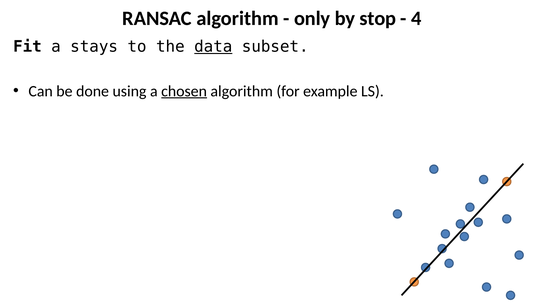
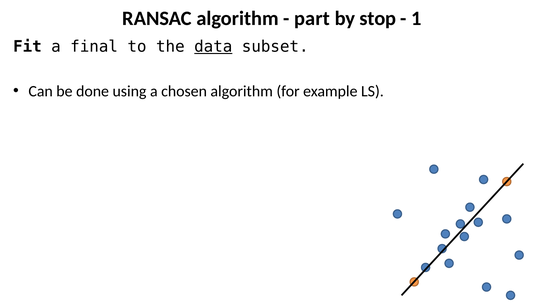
only: only -> part
4: 4 -> 1
stays: stays -> final
chosen underline: present -> none
